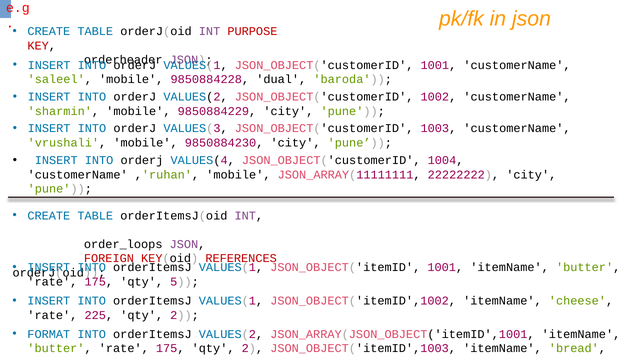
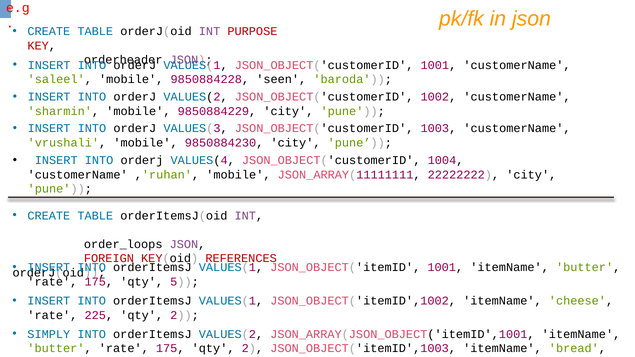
dual: dual -> seen
FORMAT: FORMAT -> SIMPLY
